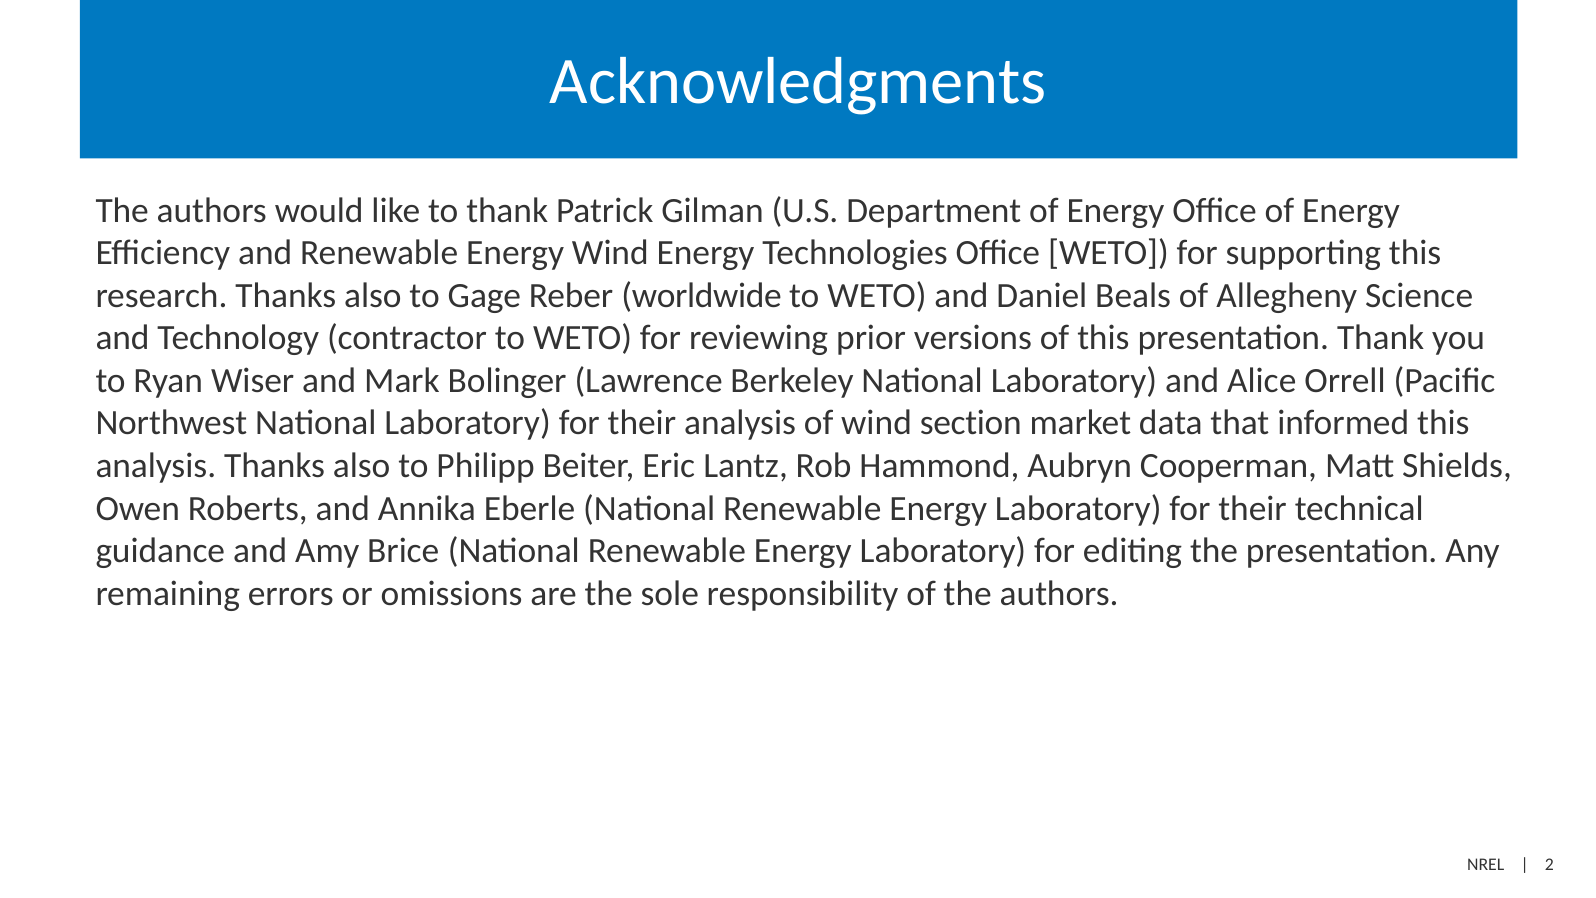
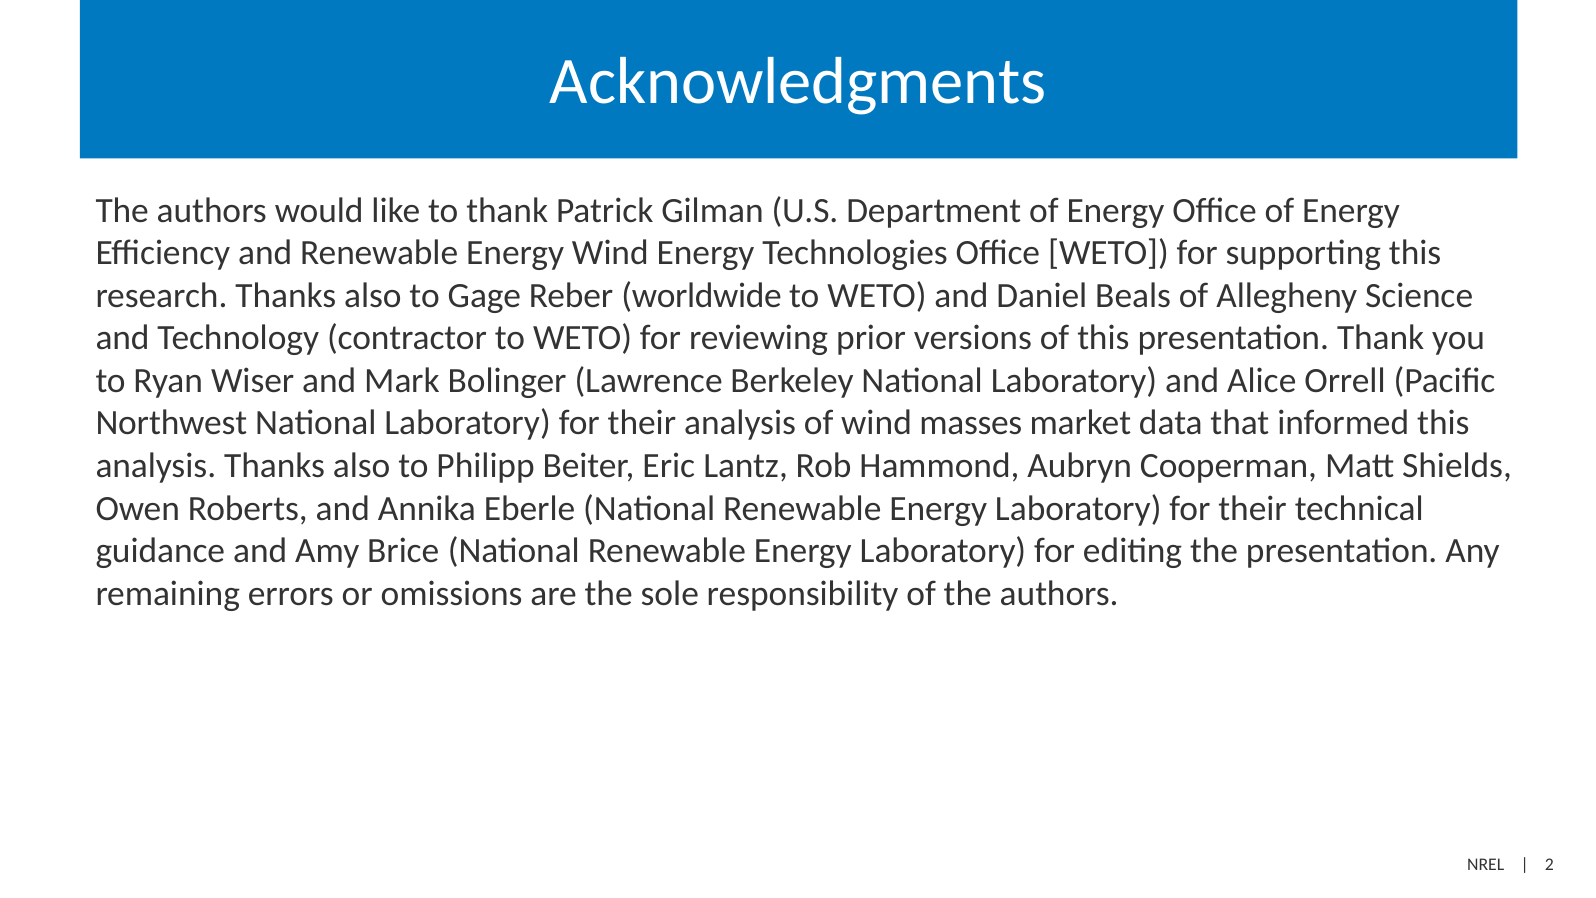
section: section -> masses
